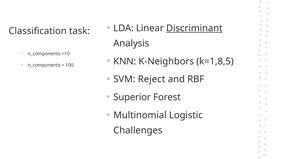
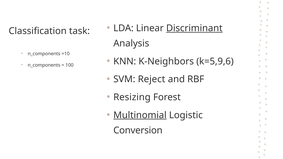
k=1,8,5: k=1,8,5 -> k=5,9,6
Superior: Superior -> Resizing
Multinomial underline: none -> present
Challenges: Challenges -> Conversion
